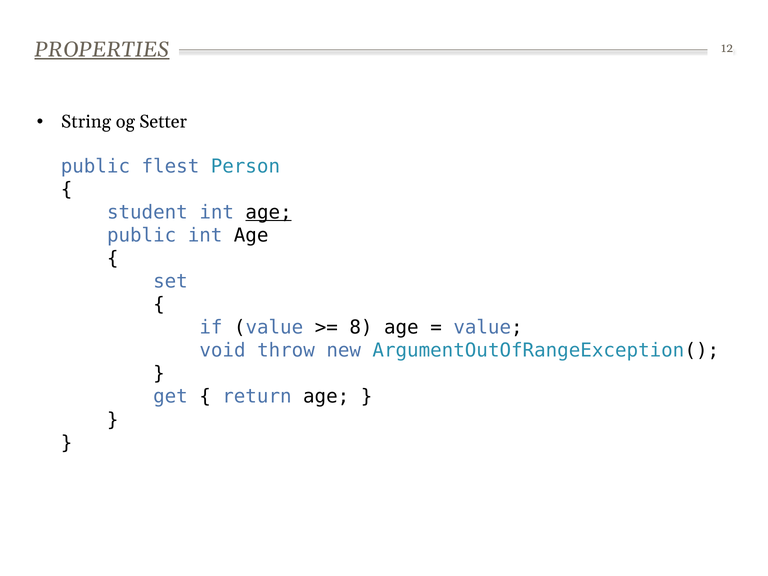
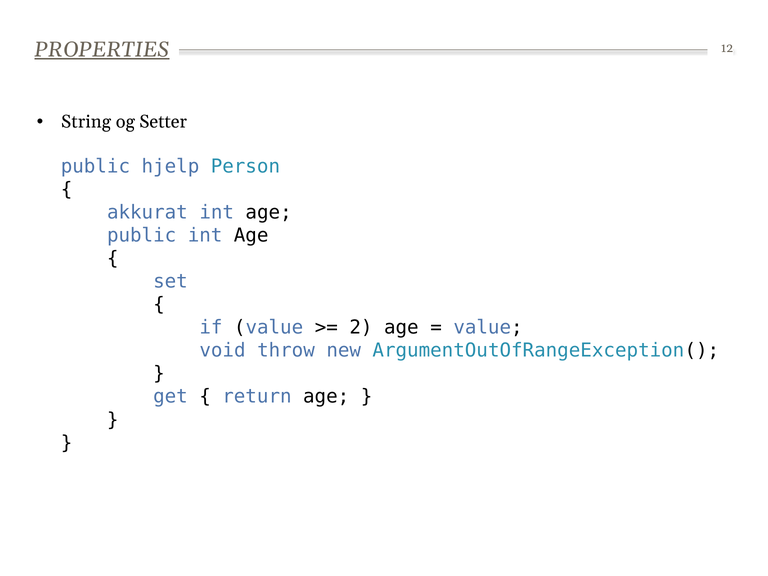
flest: flest -> hjelp
student: student -> akkurat
age at (269, 212) underline: present -> none
8: 8 -> 2
